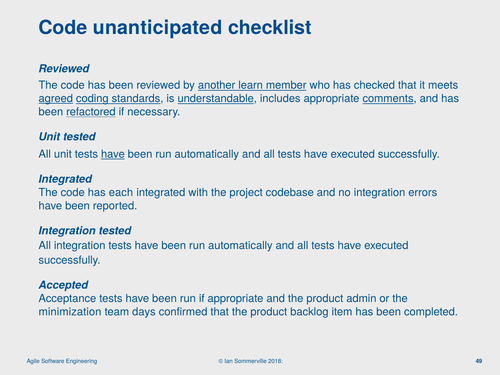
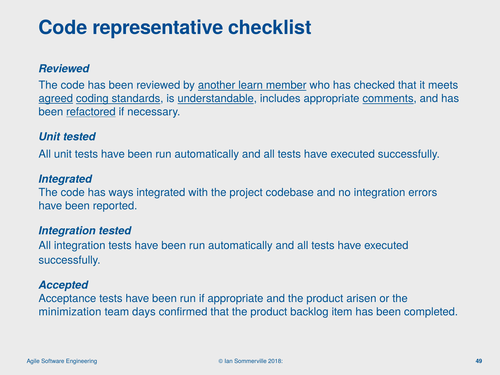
unanticipated: unanticipated -> representative
have at (113, 154) underline: present -> none
each: each -> ways
admin: admin -> arisen
